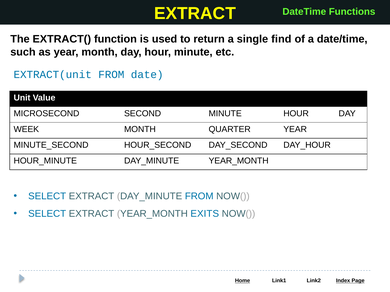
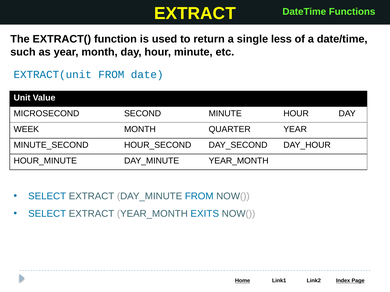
find: find -> less
